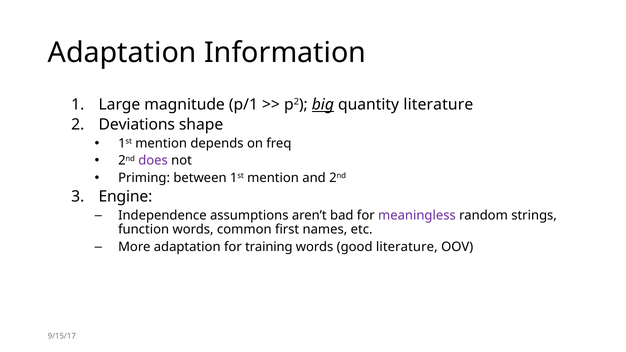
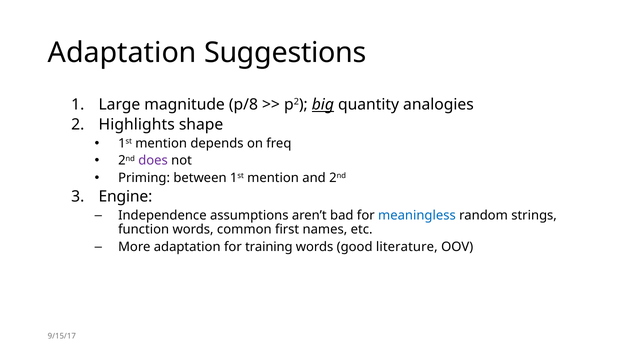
Information: Information -> Suggestions
p/1: p/1 -> p/8
quantity literature: literature -> analogies
Deviations: Deviations -> Highlights
meaningless colour: purple -> blue
